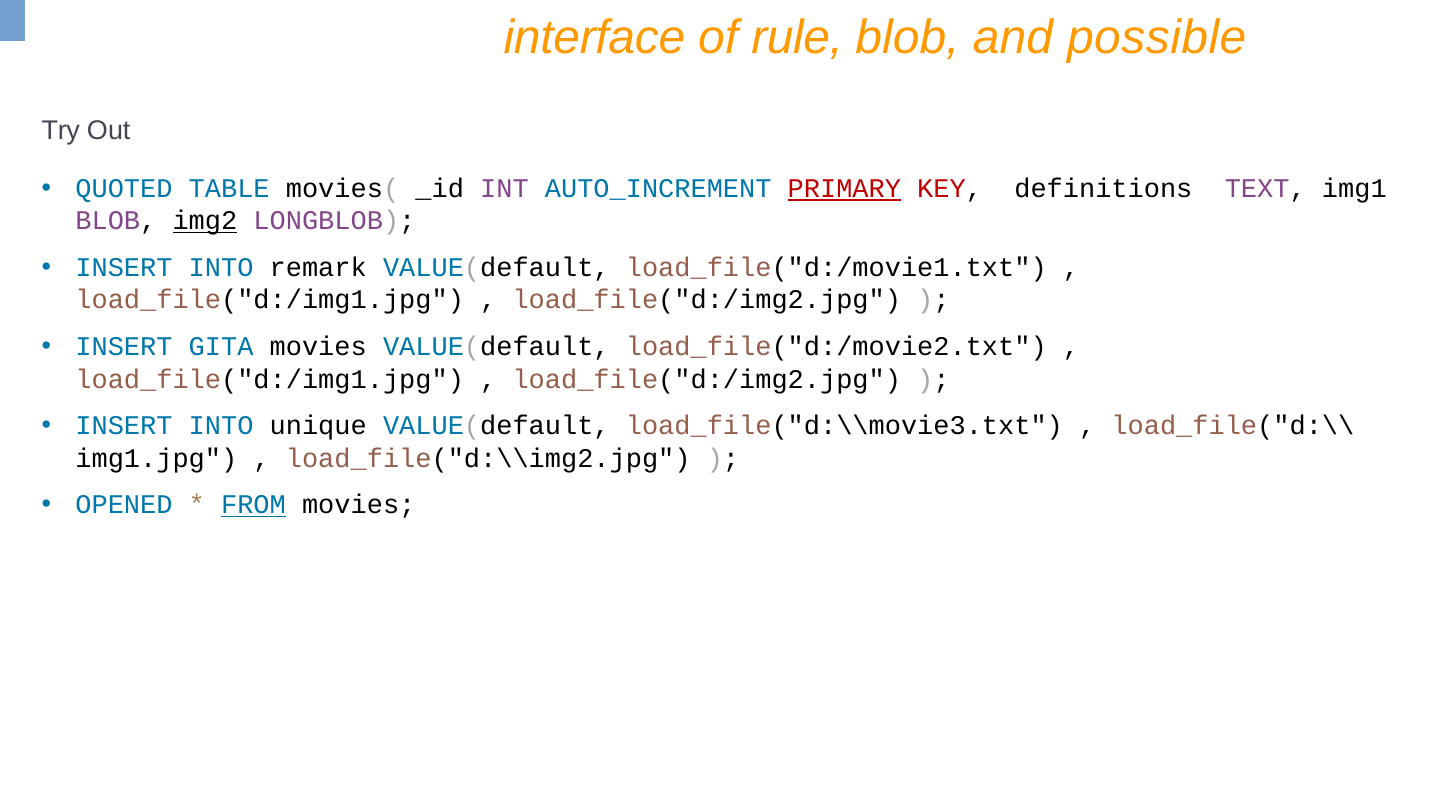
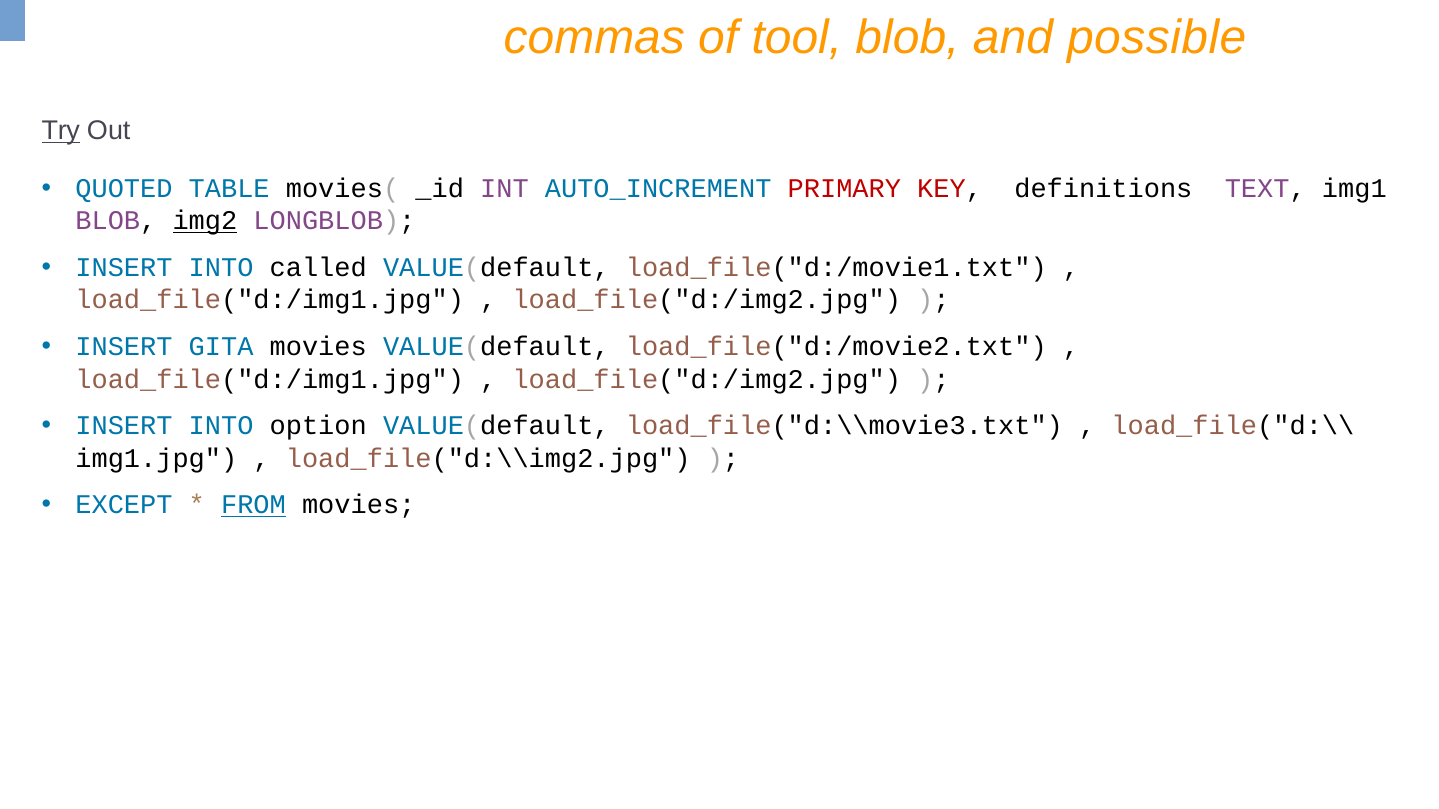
interface: interface -> commas
rule: rule -> tool
Try underline: none -> present
PRIMARY underline: present -> none
remark: remark -> called
unique: unique -> option
OPENED: OPENED -> EXCEPT
